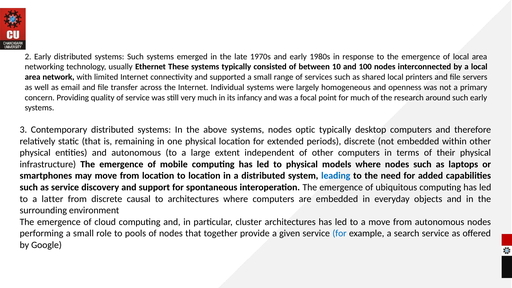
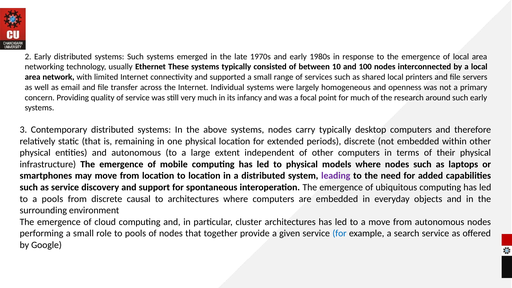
optic: optic -> carry
leading colour: blue -> purple
a latter: latter -> pools
